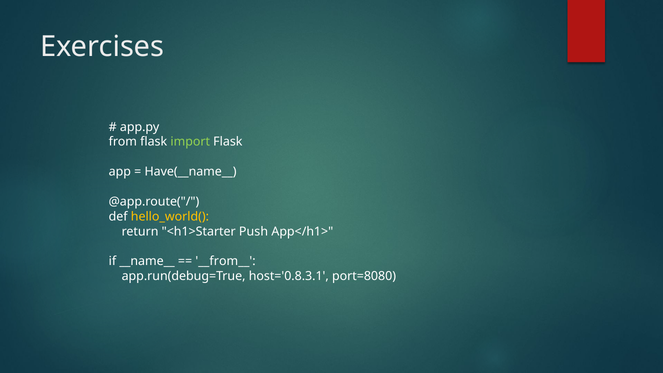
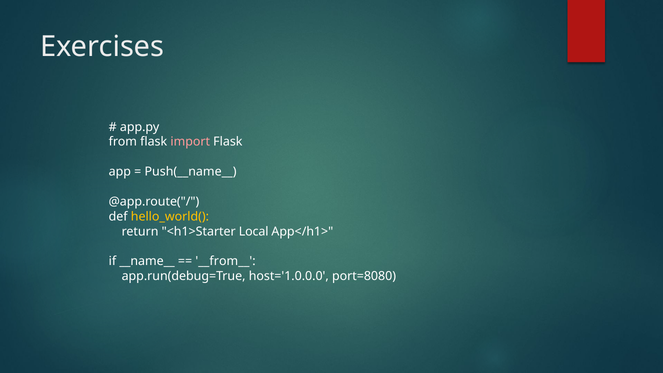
import colour: light green -> pink
Have(__name__: Have(__name__ -> Push(__name__
Push: Push -> Local
host='0.8.3.1: host='0.8.3.1 -> host='1.0.0.0
